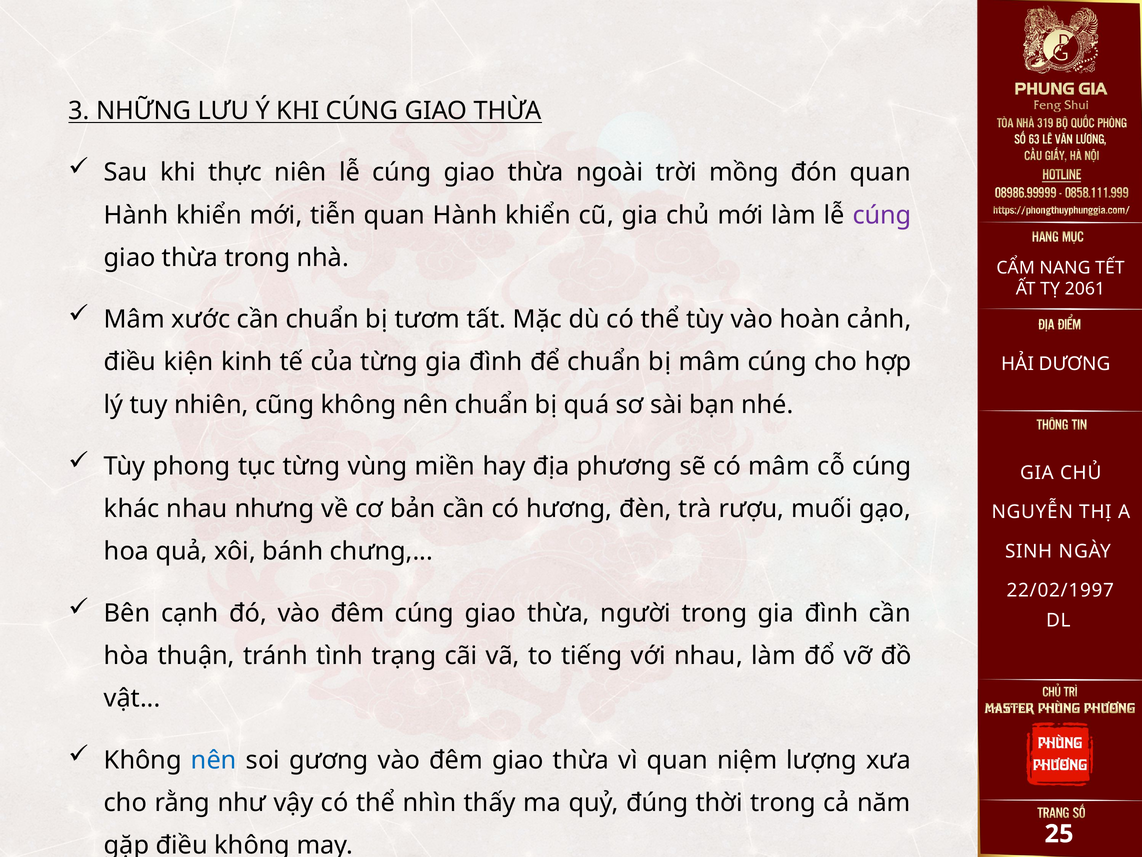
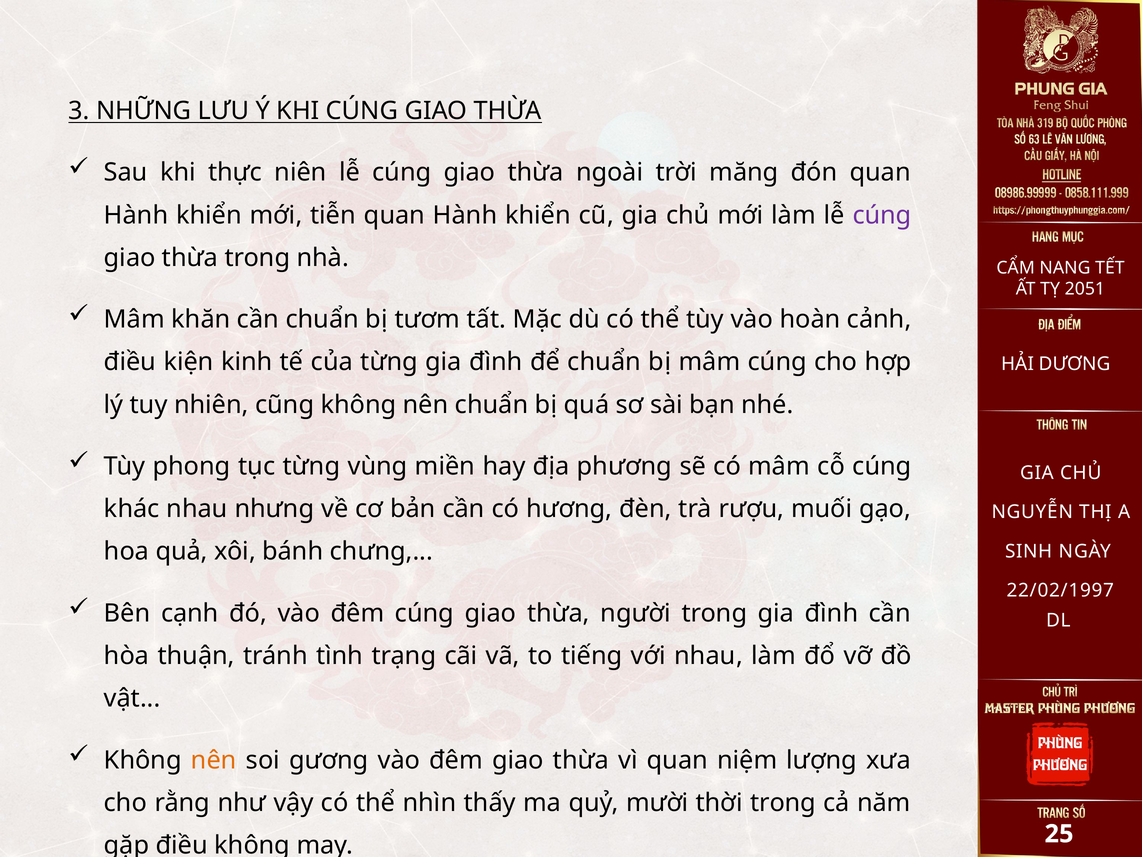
mồng: mồng -> măng
2061: 2061 -> 2051
xước: xước -> khăn
nên at (214, 760) colour: blue -> orange
đúng: đúng -> mười
